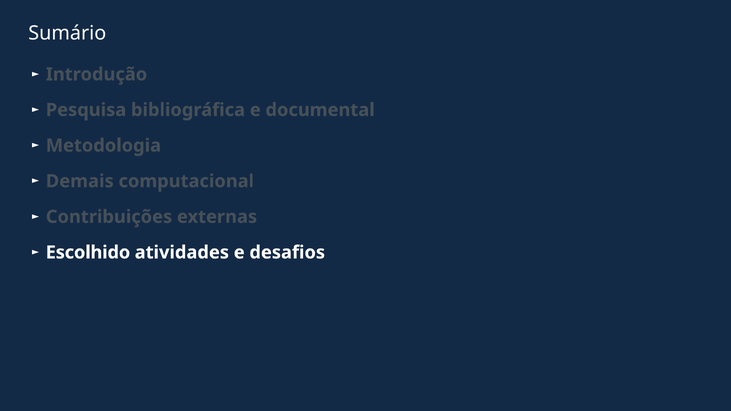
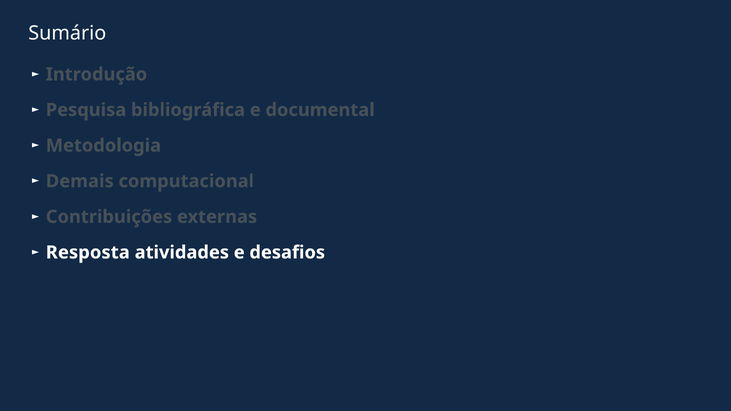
Escolhido: Escolhido -> Resposta
